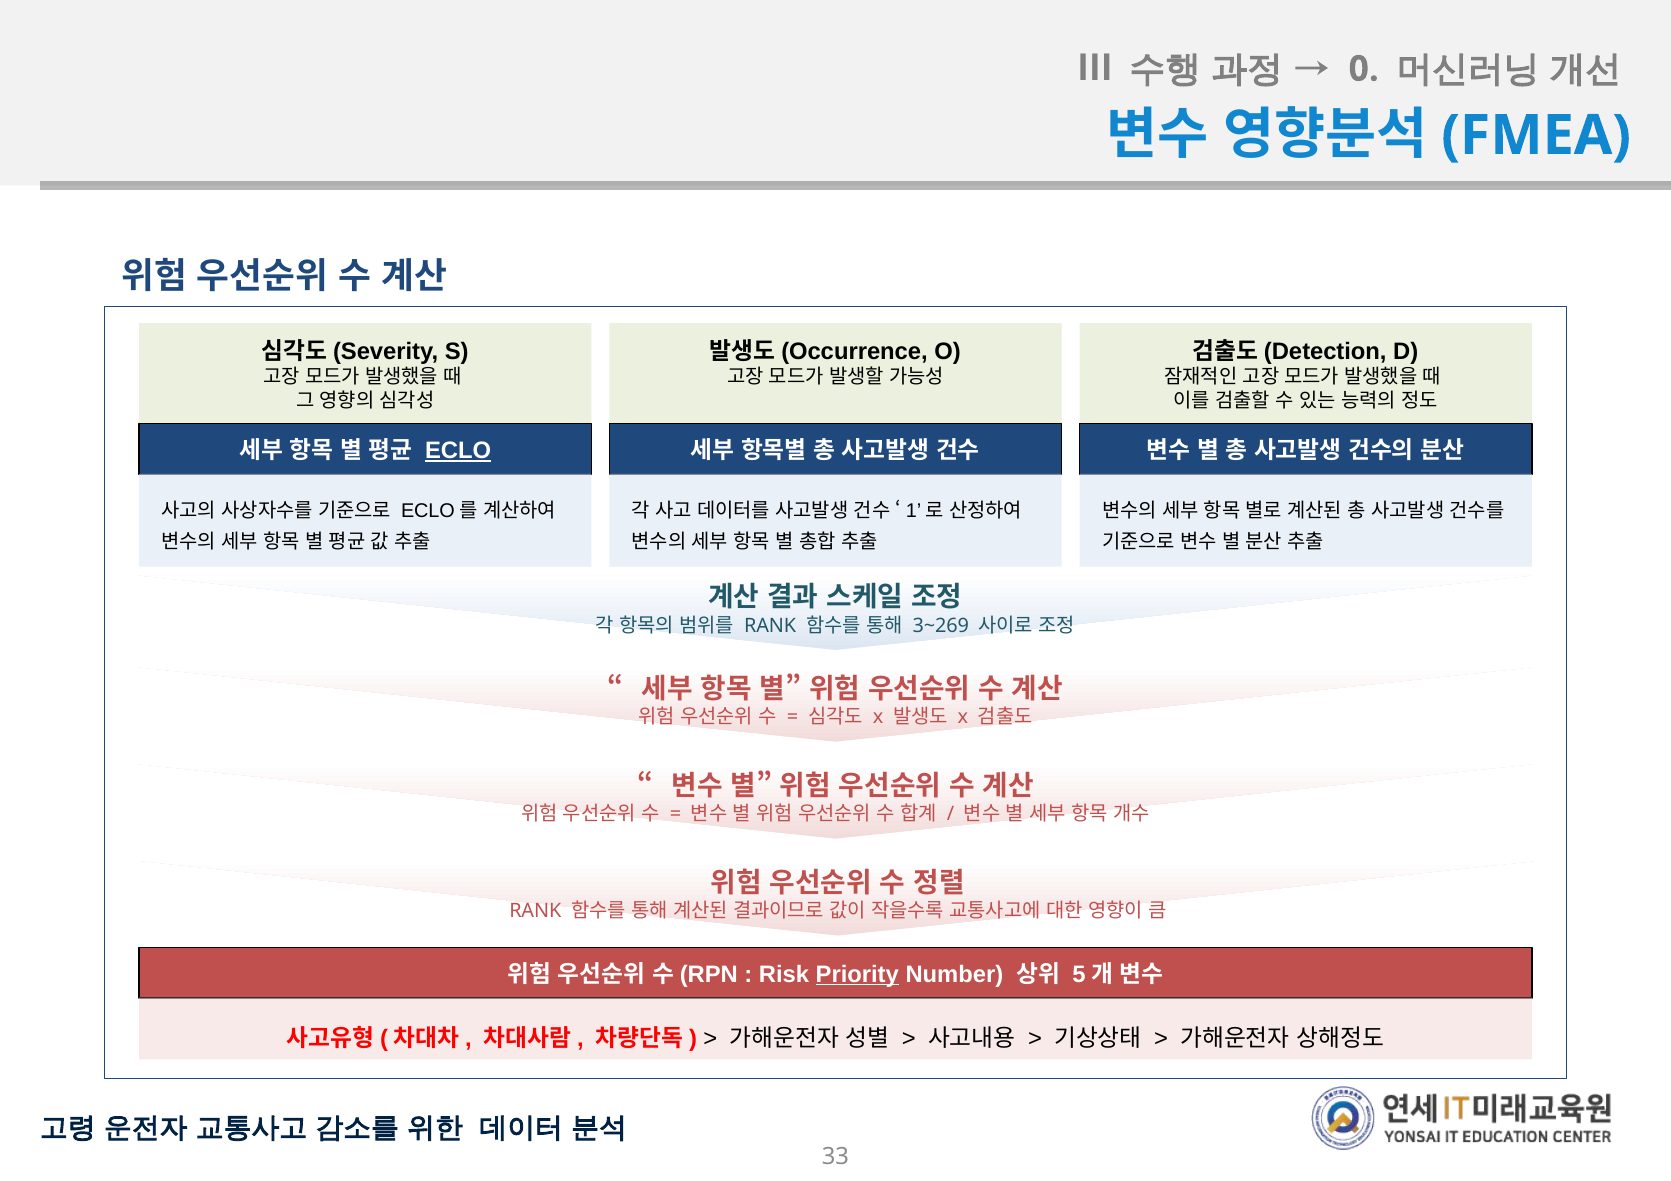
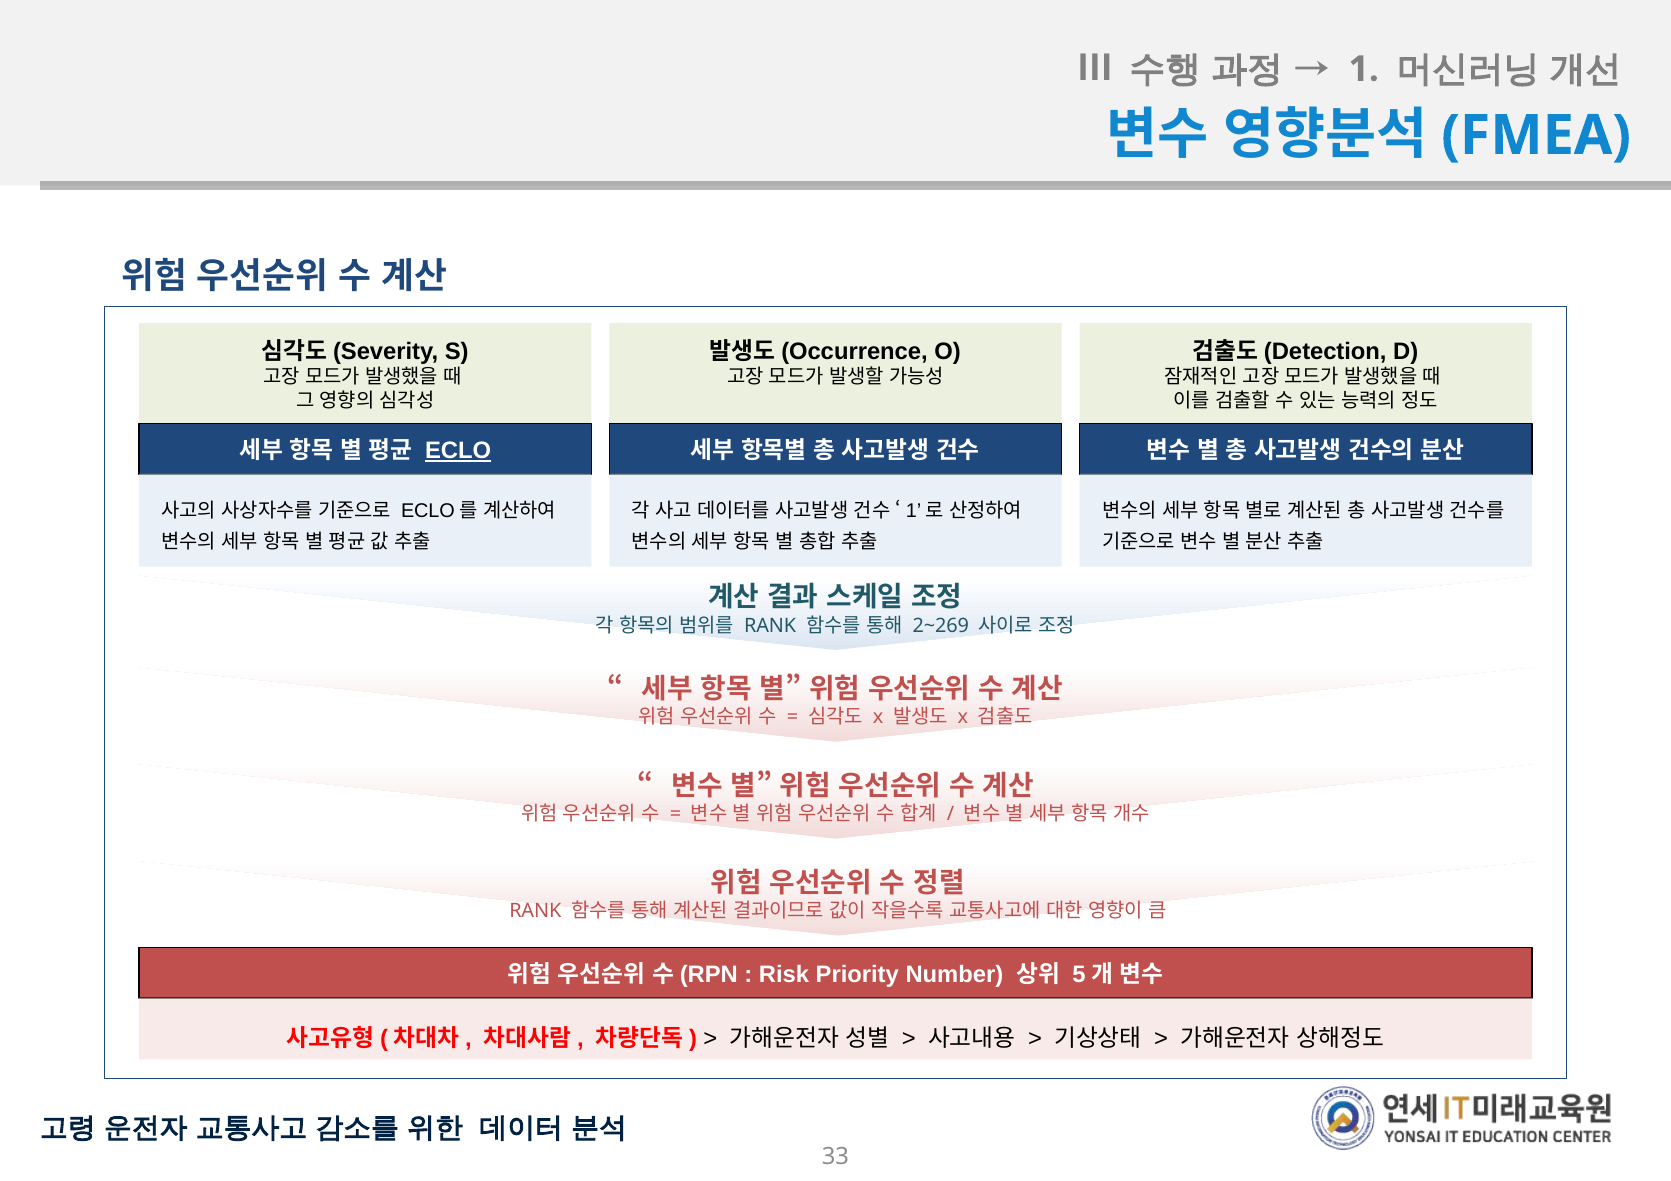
0: 0 -> 1
3~269: 3~269 -> 2~269
Priority underline: present -> none
